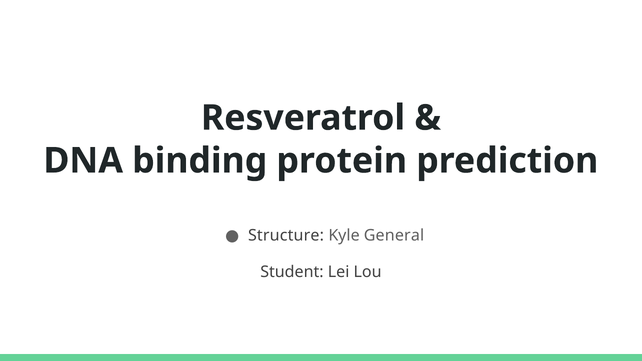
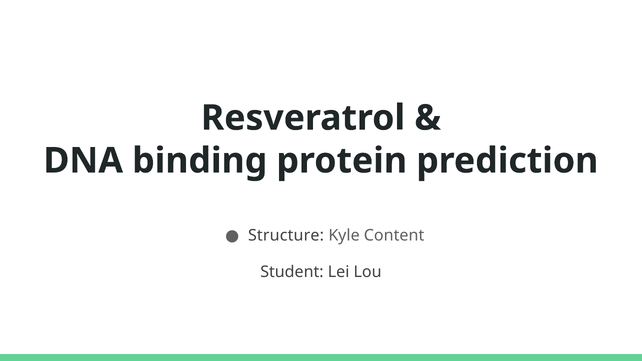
General: General -> Content
